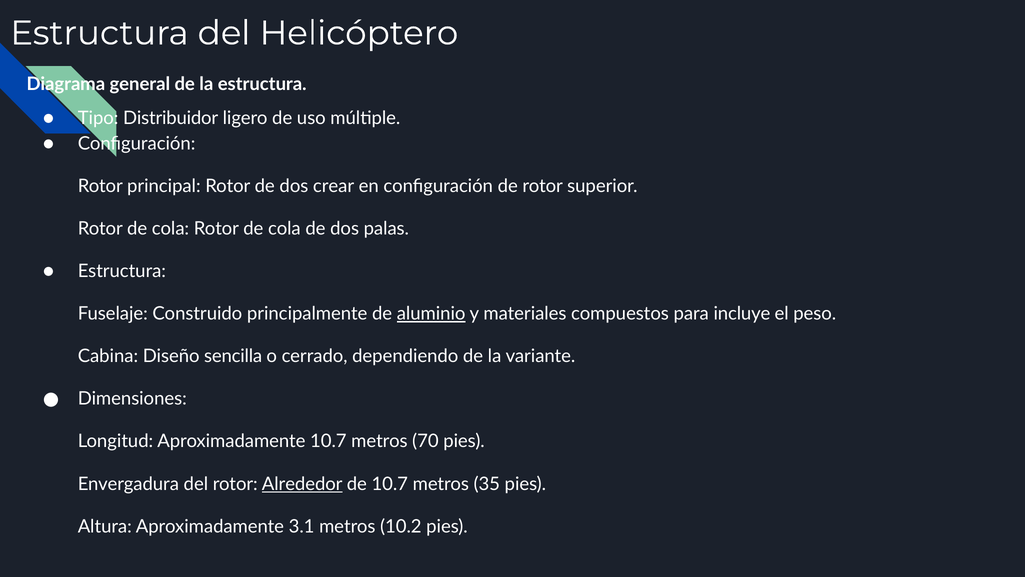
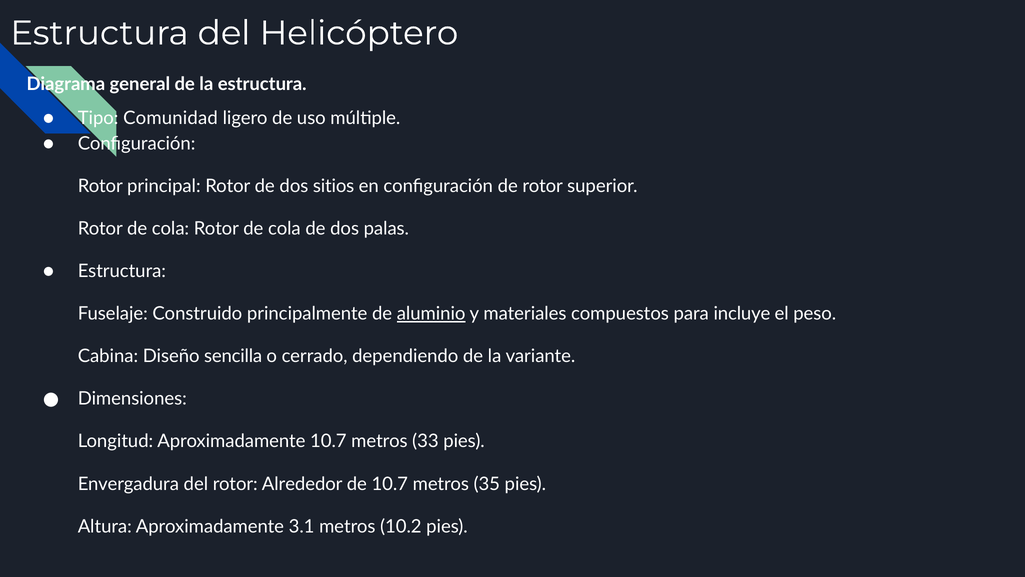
Distribuidor: Distribuidor -> Comunidad
crear: crear -> sitios
70: 70 -> 33
Alrededor underline: present -> none
